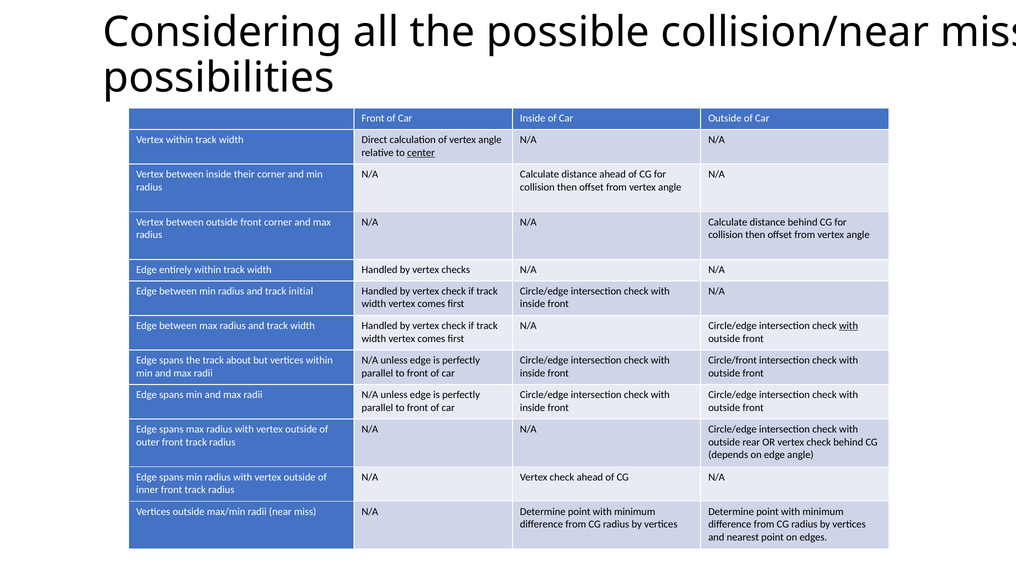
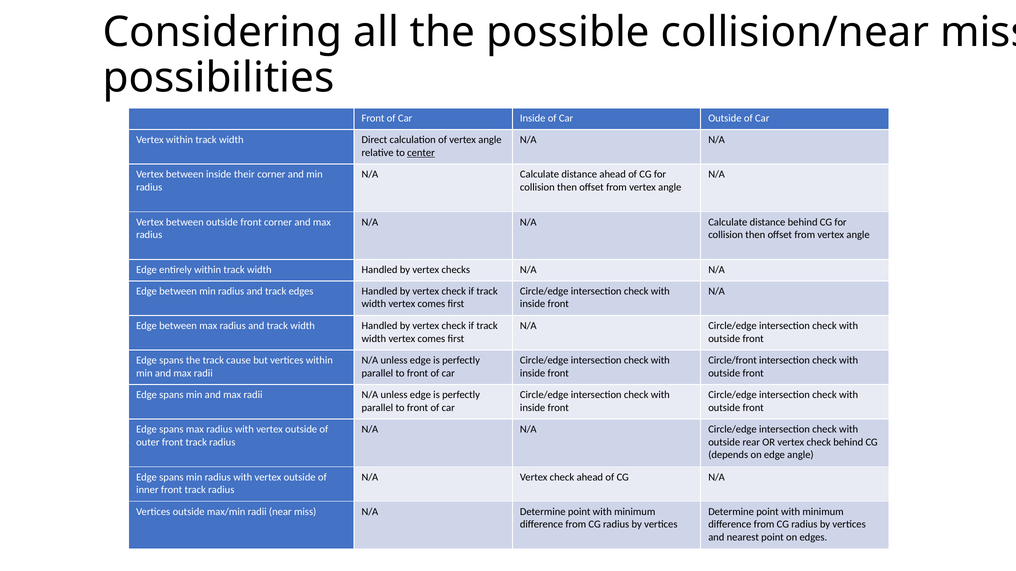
track initial: initial -> edges
with at (849, 326) underline: present -> none
about: about -> cause
